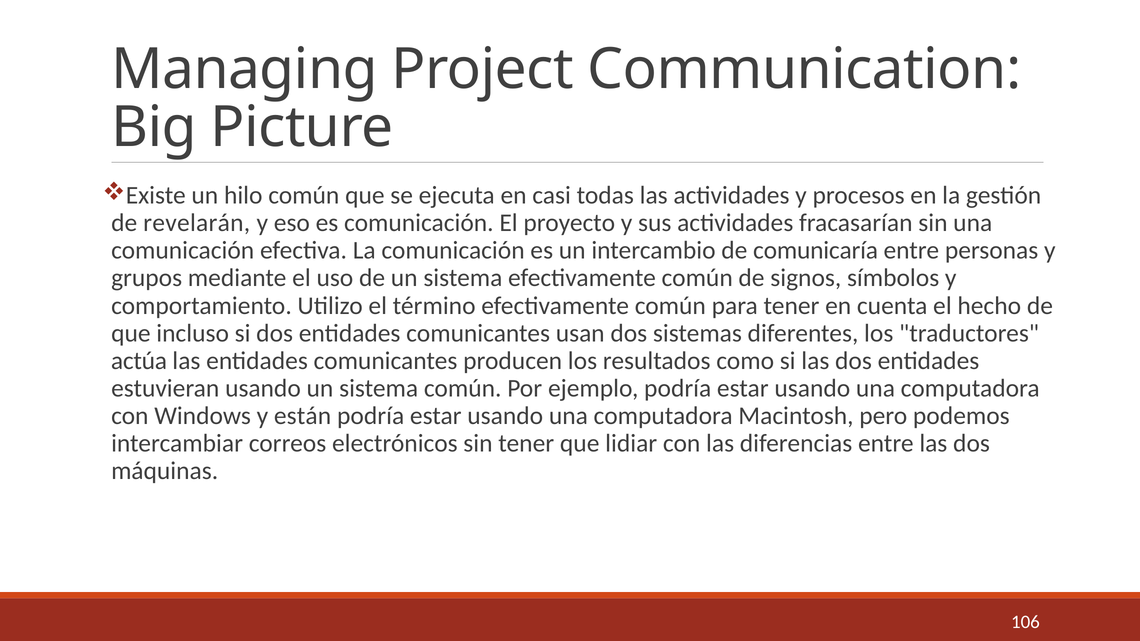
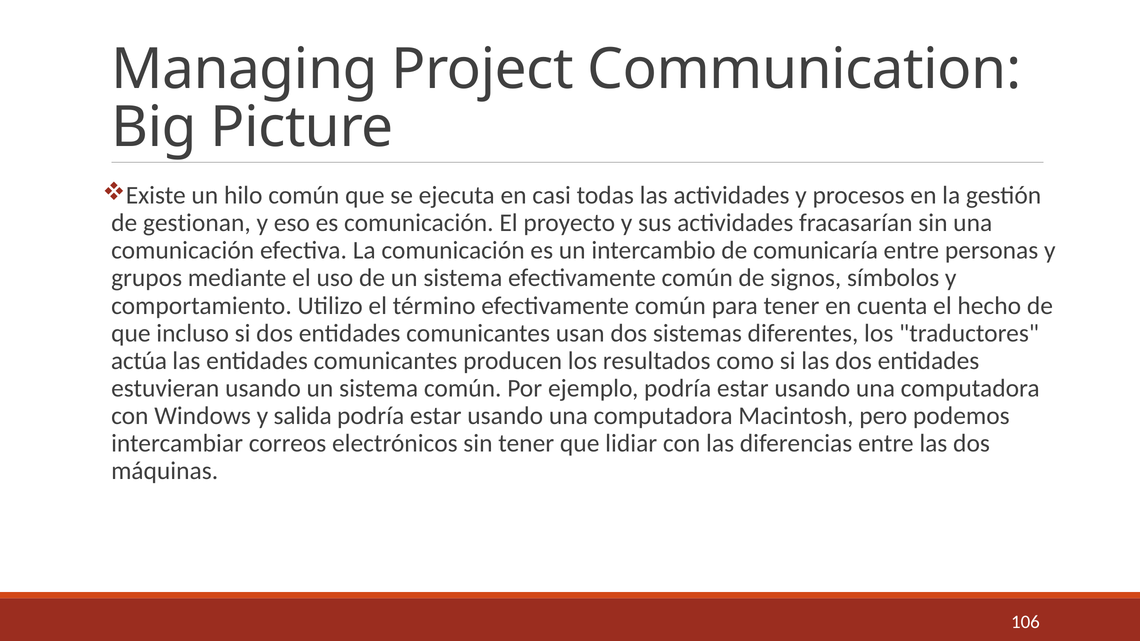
revelarán: revelarán -> gestionan
están: están -> salida
